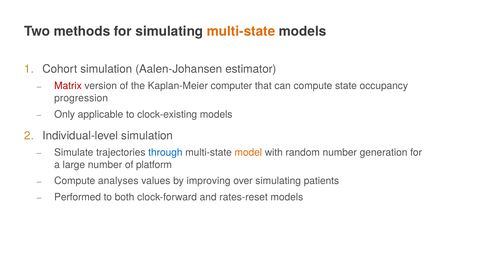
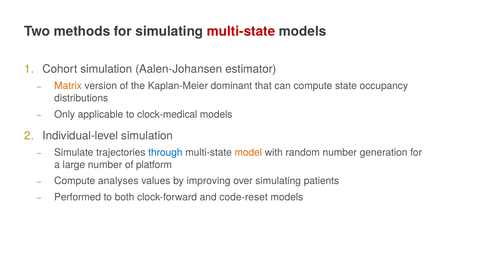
multi-state at (241, 31) colour: orange -> red
Matrix colour: red -> orange
computer: computer -> dominant
progression: progression -> distributions
clock-existing: clock-existing -> clock-medical
rates-reset: rates-reset -> code-reset
